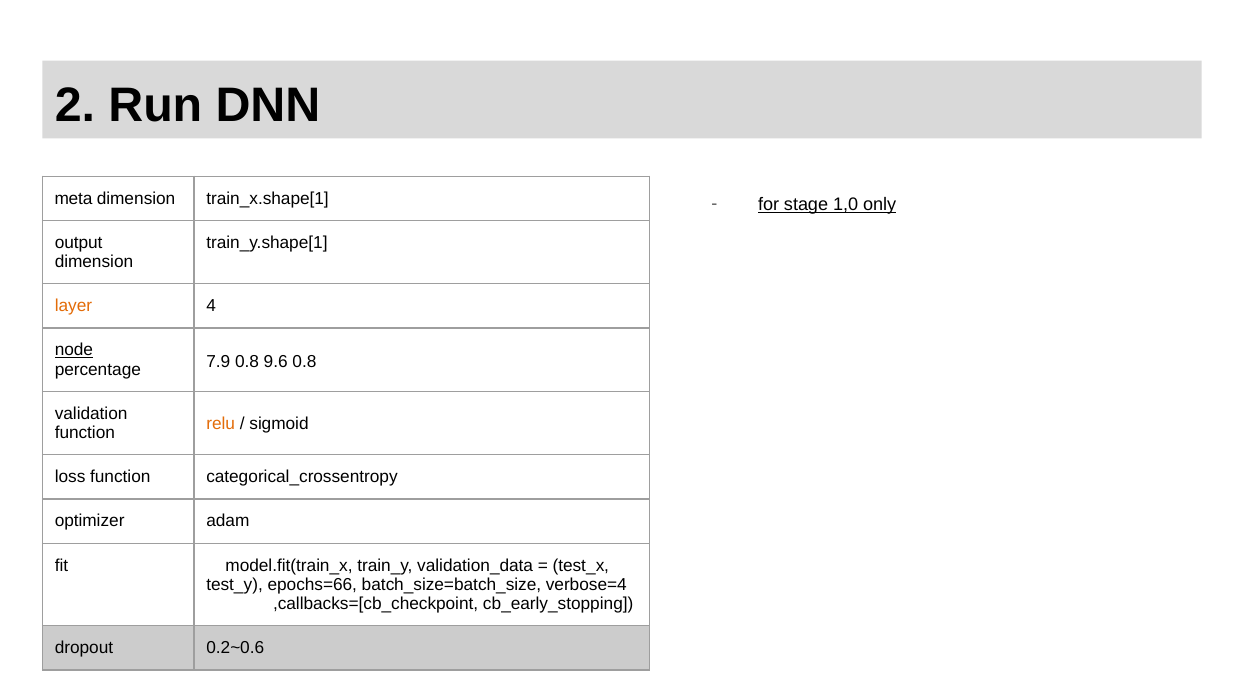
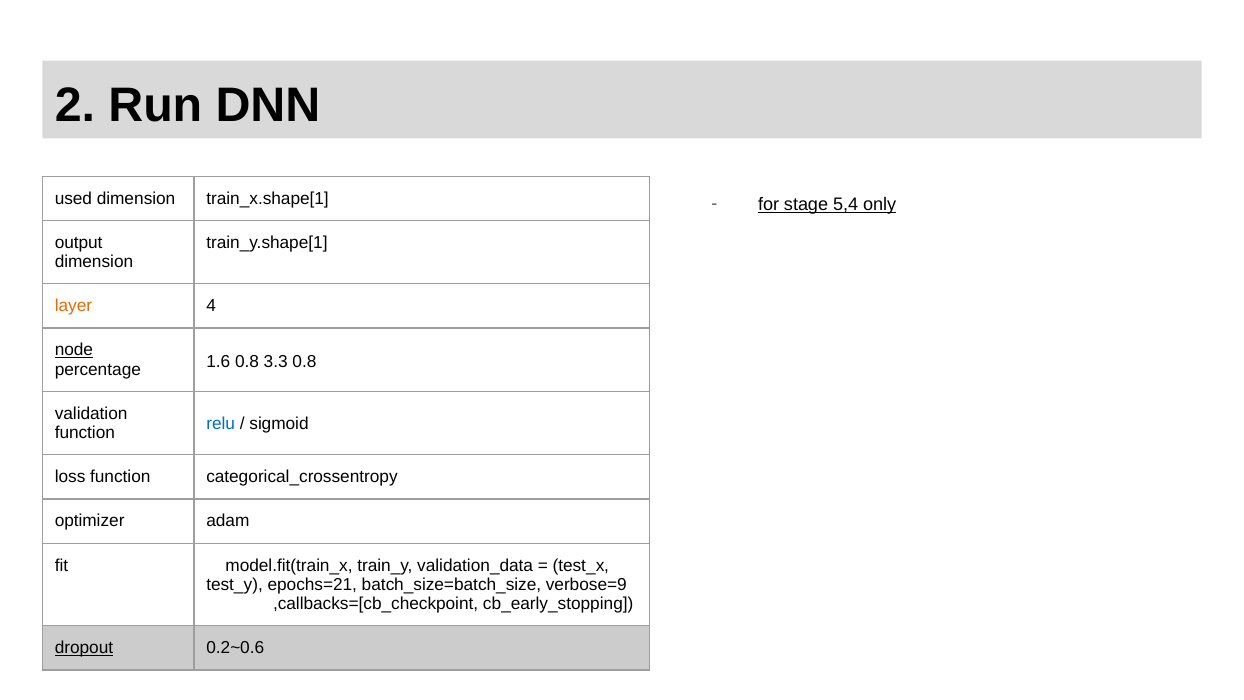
meta: meta -> used
1,0: 1,0 -> 5,4
7.9: 7.9 -> 1.6
9.6: 9.6 -> 3.3
relu colour: orange -> blue
epochs=66: epochs=66 -> epochs=21
verbose=4: verbose=4 -> verbose=9
dropout underline: none -> present
